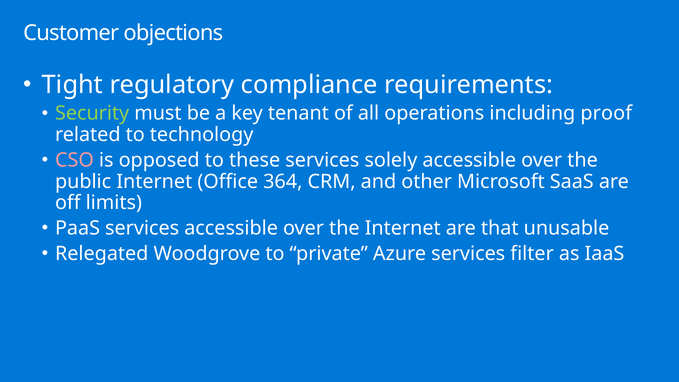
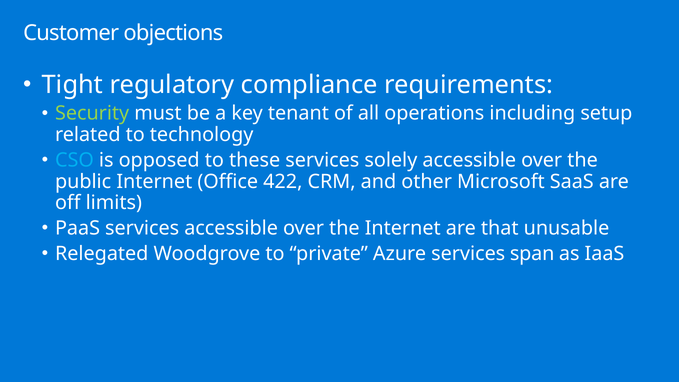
proof: proof -> setup
CSO colour: pink -> light blue
364: 364 -> 422
filter: filter -> span
